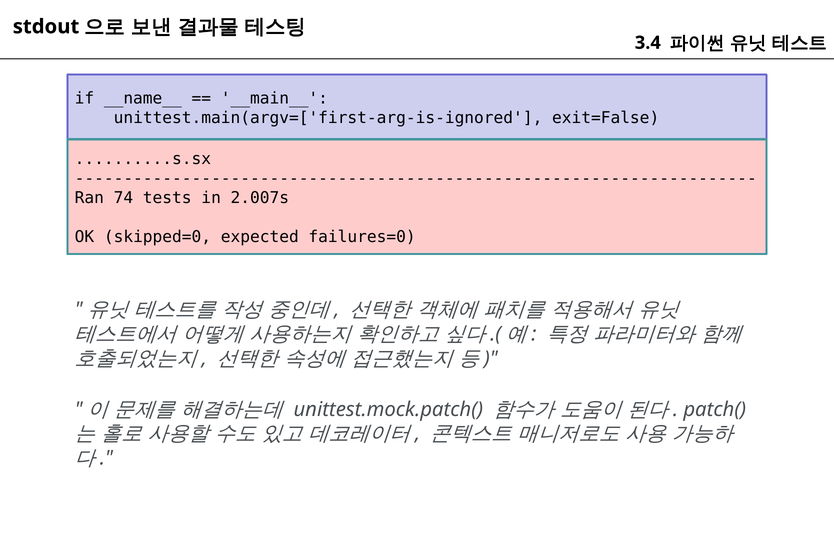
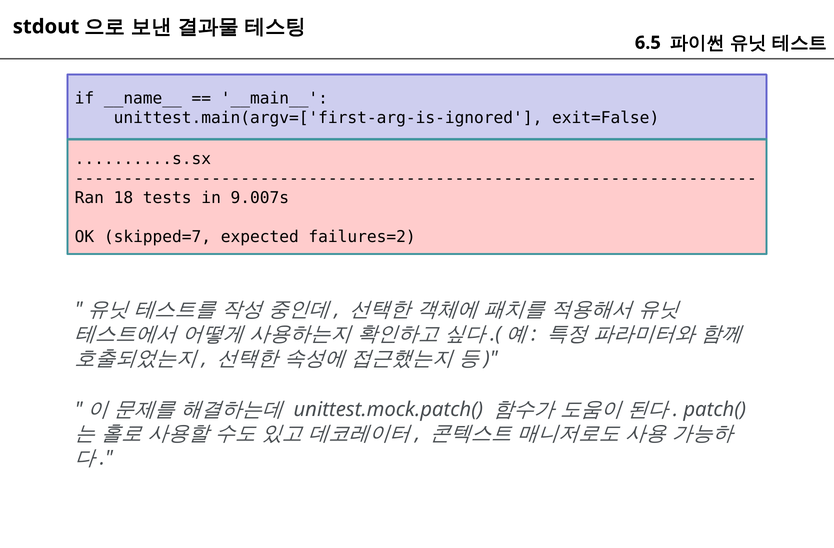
3.4: 3.4 -> 6.5
74: 74 -> 18
2.007s: 2.007s -> 9.007s
skipped=0: skipped=0 -> skipped=7
failures=0: failures=0 -> failures=2
